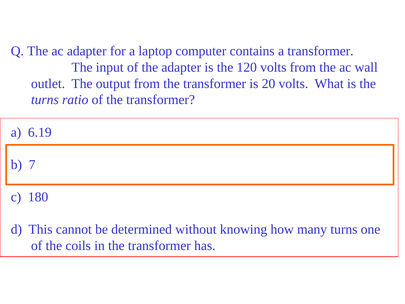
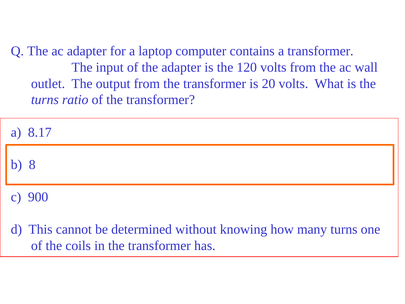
6.19: 6.19 -> 8.17
7: 7 -> 8
180: 180 -> 900
